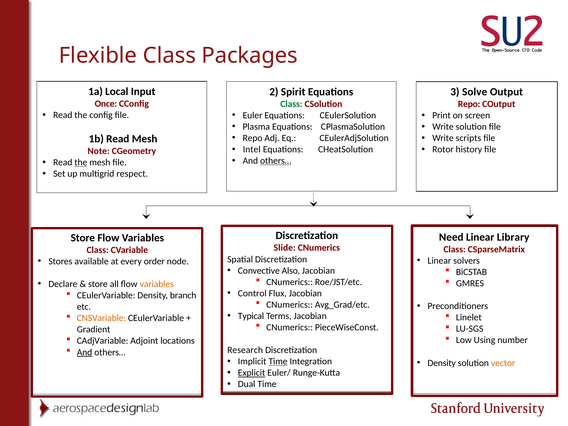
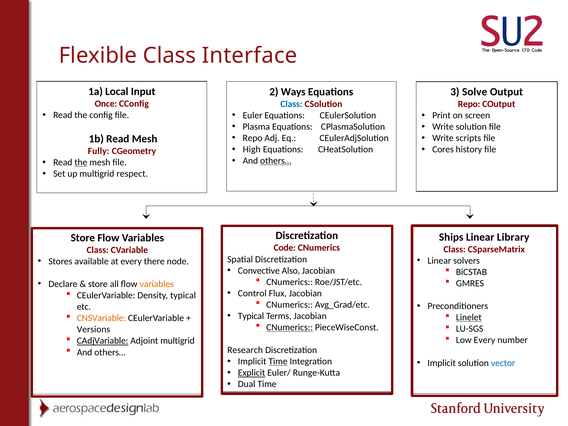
Packages: Packages -> Interface
Spirit: Spirit -> Ways
Class at (291, 104) colour: green -> blue
Intel: Intel -> High
Rotor: Rotor -> Cores
Note: Note -> Fully
Need: Need -> Ships
Slide: Slide -> Code
order: order -> there
Density branch: branch -> typical
Linelet underline: none -> present
CNumerics at (290, 327) underline: none -> present
Gradient: Gradient -> Versions
Low Using: Using -> Every
CAdjVariable underline: none -> present
Adjoint locations: locations -> multigrid
And at (85, 352) underline: present -> none
Density at (442, 363): Density -> Implicit
vector colour: orange -> blue
